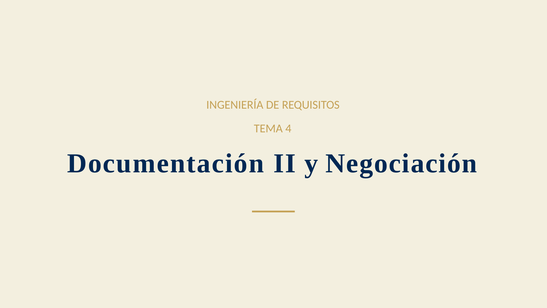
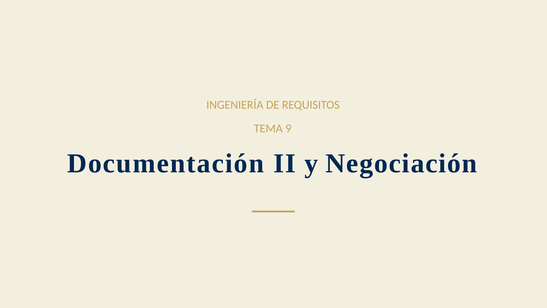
4: 4 -> 9
